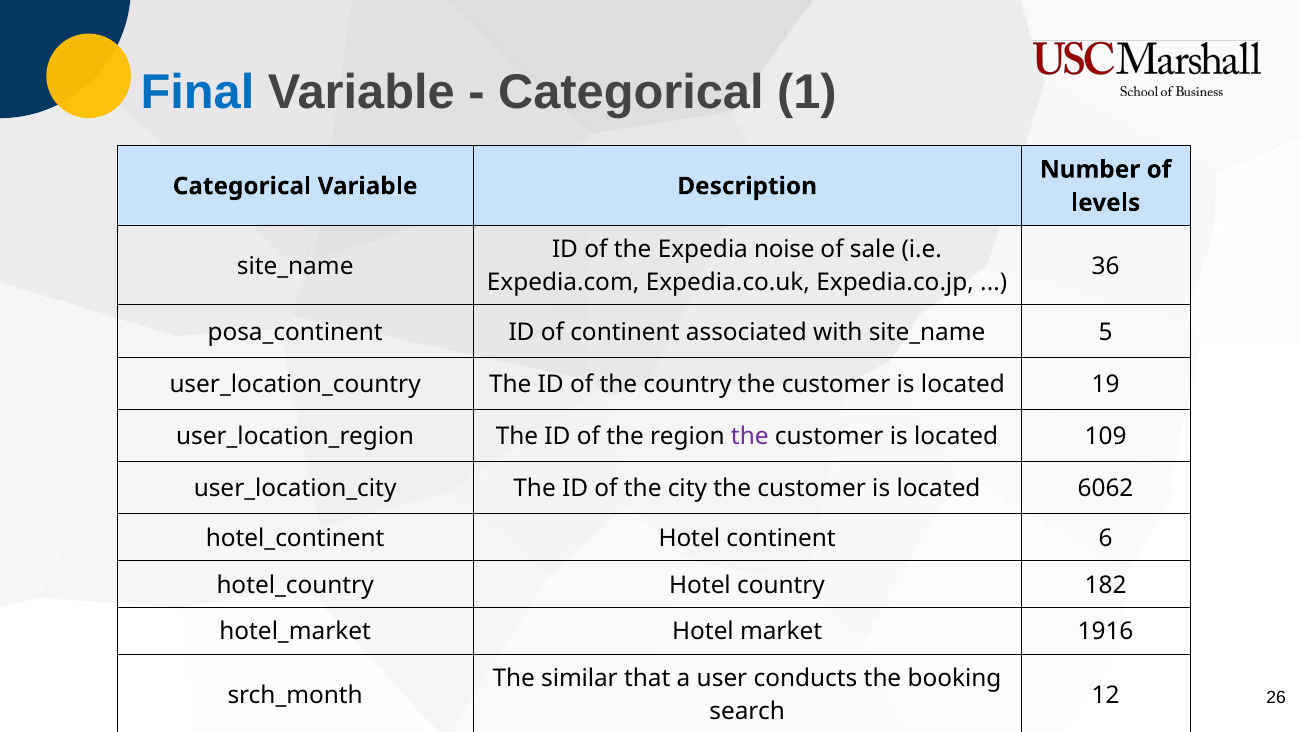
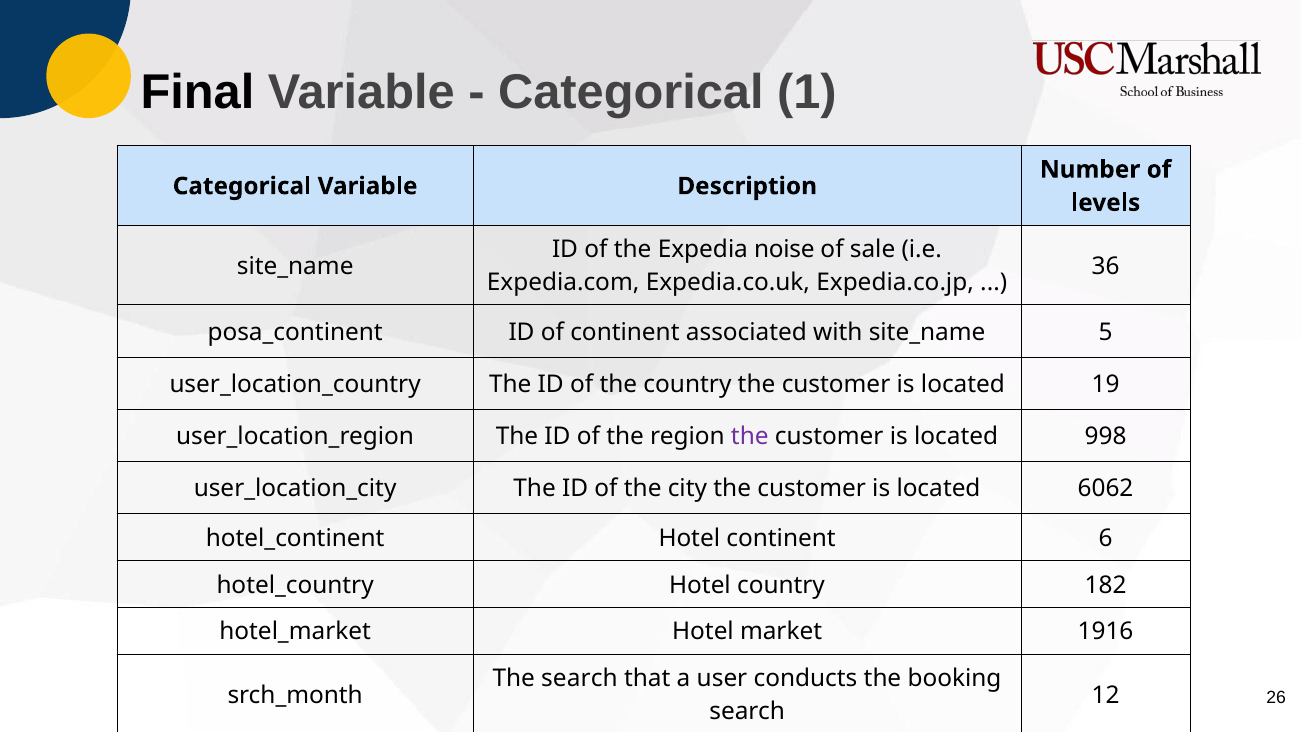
Final colour: blue -> black
109: 109 -> 998
The similar: similar -> search
